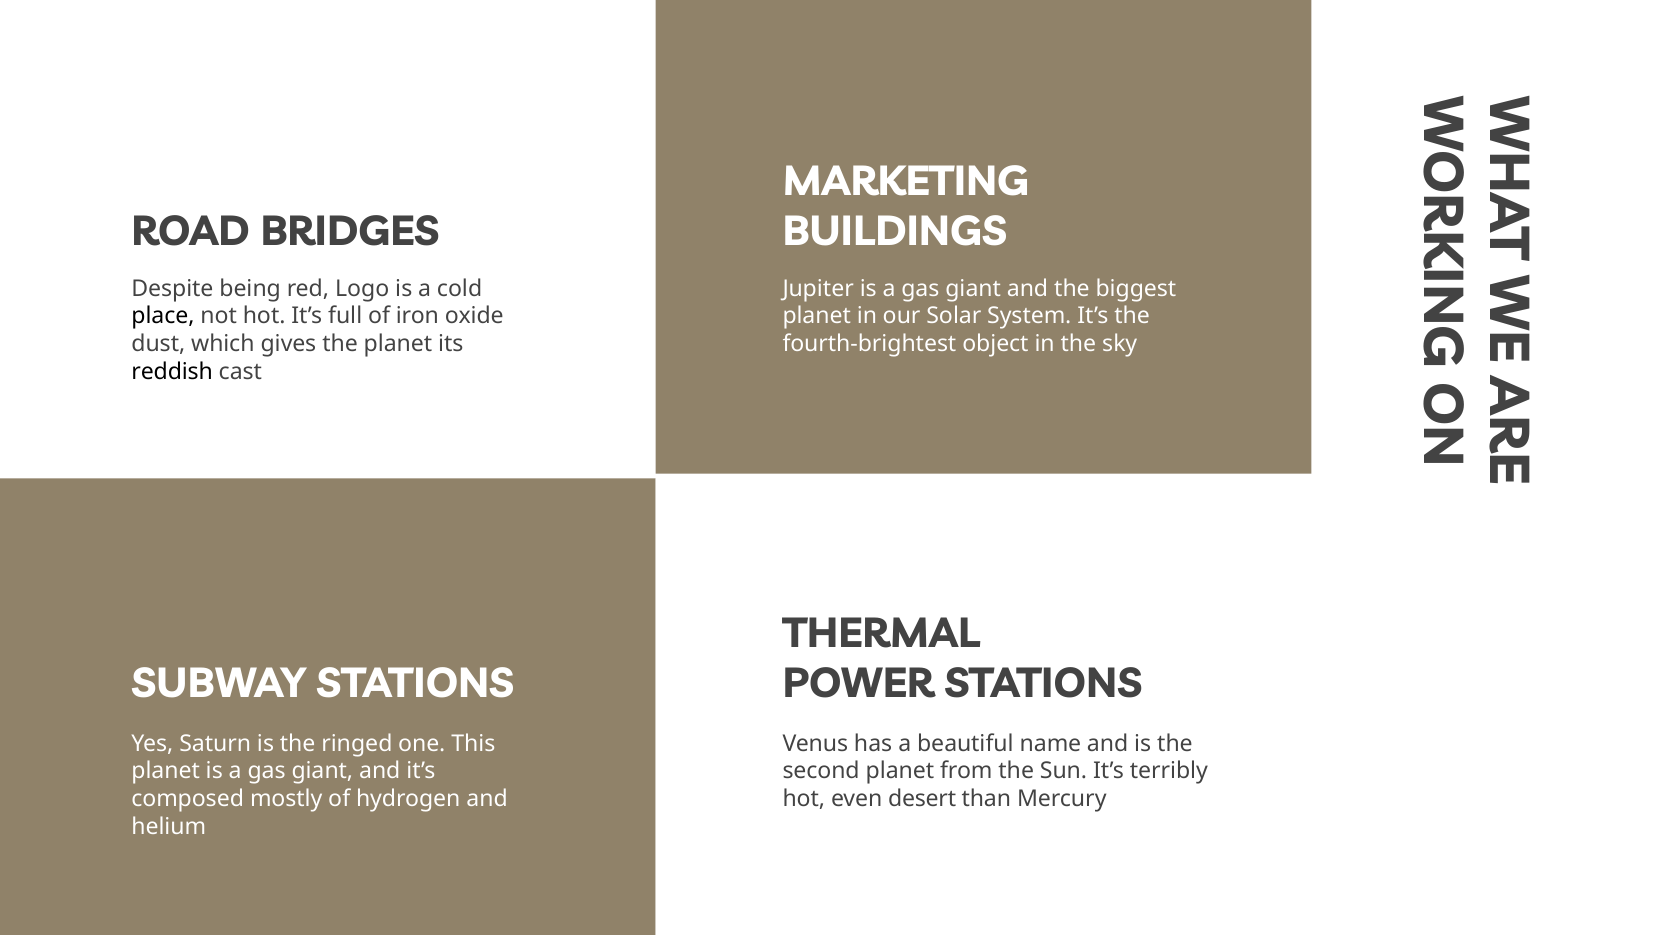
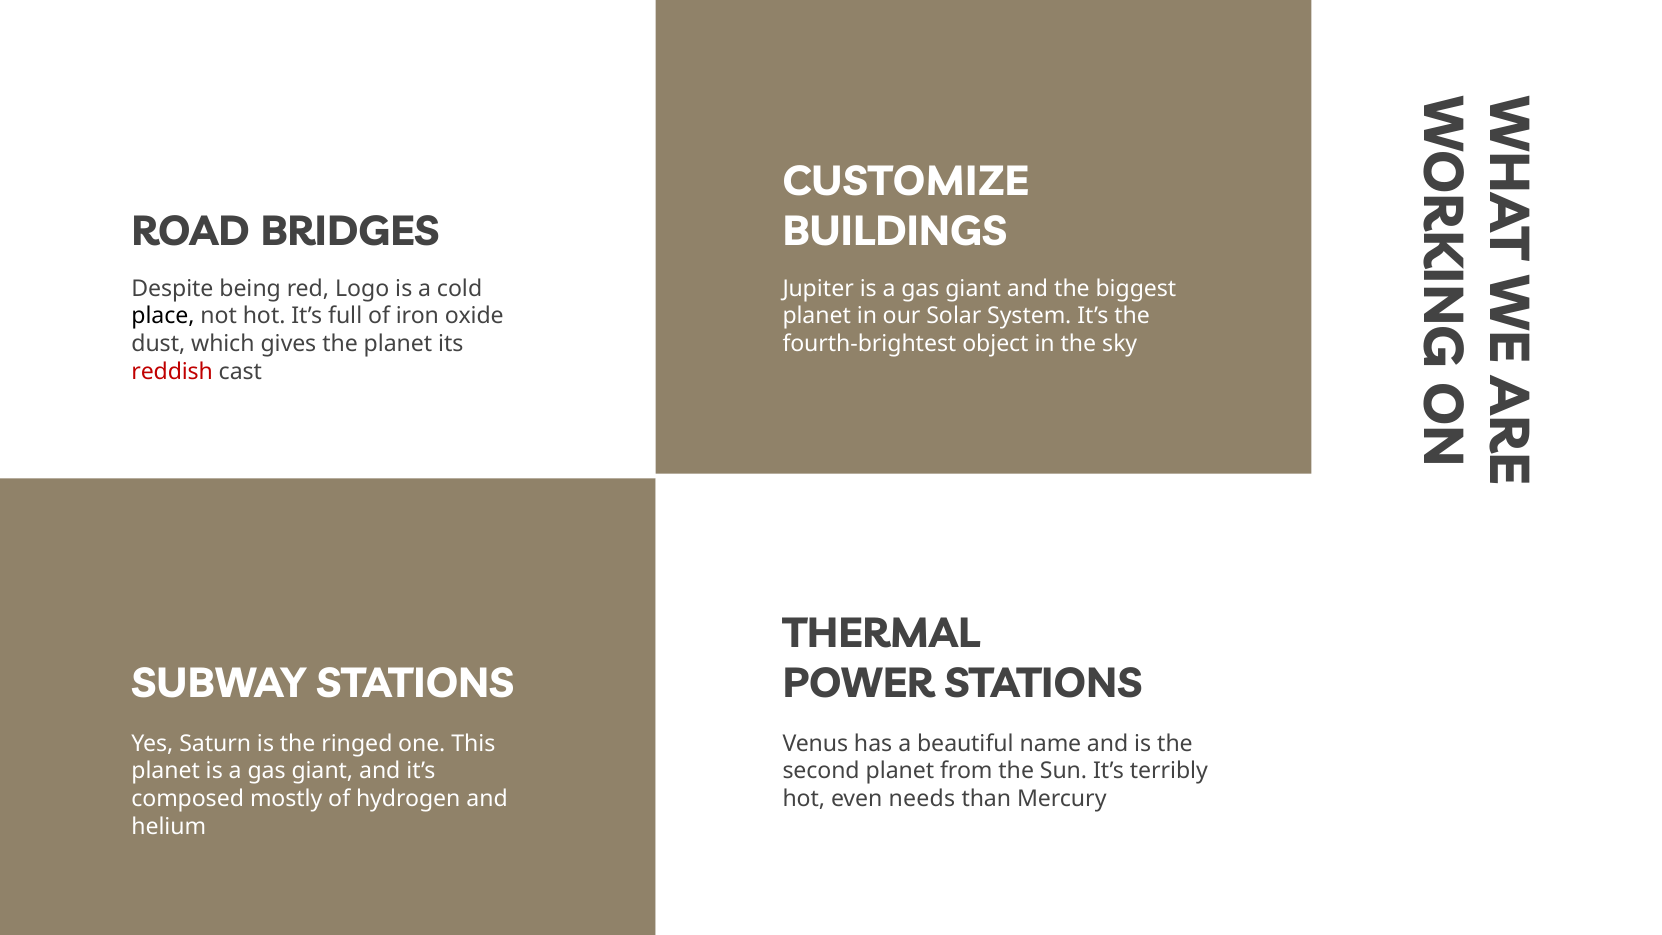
MARKETING: MARKETING -> CUSTOMIZE
reddish colour: black -> red
desert: desert -> needs
